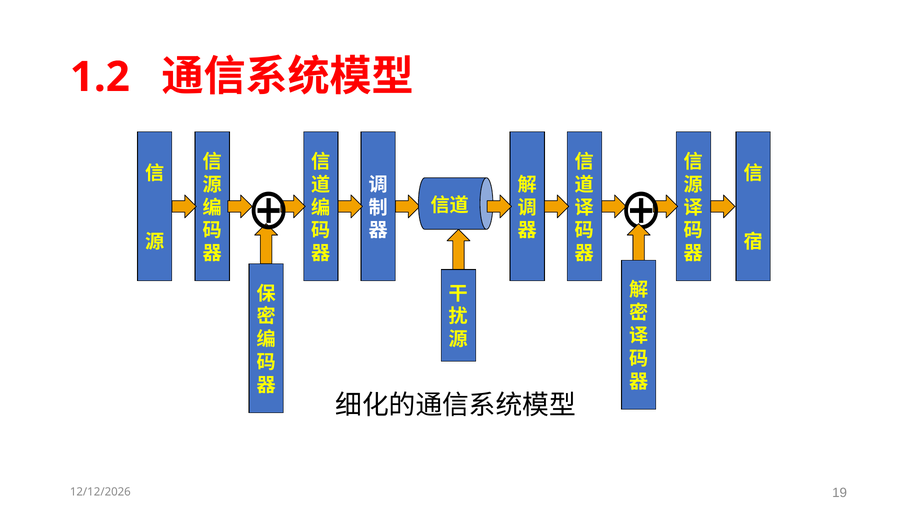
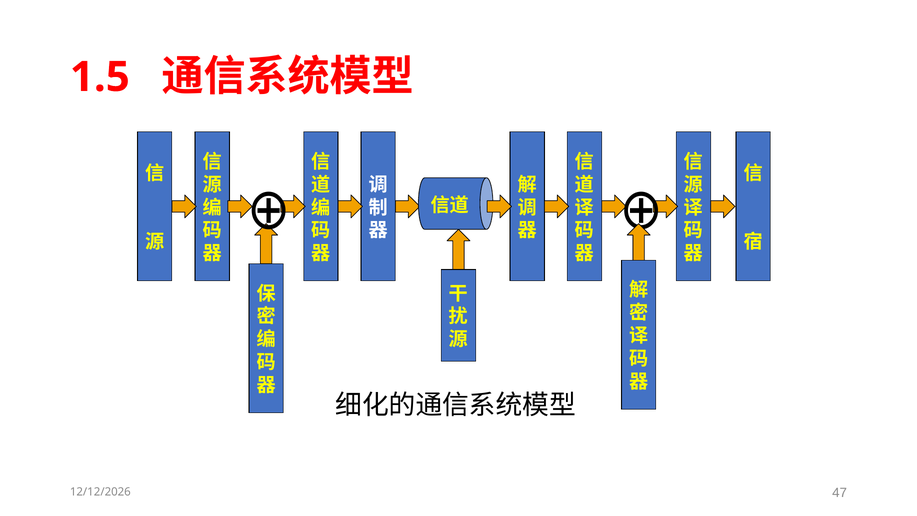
1.2: 1.2 -> 1.5
19: 19 -> 47
